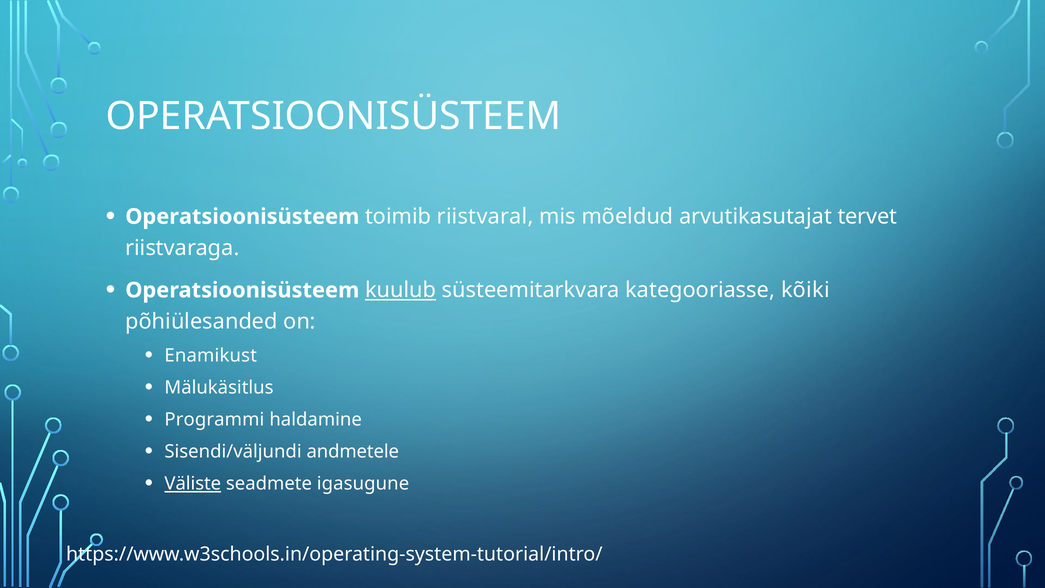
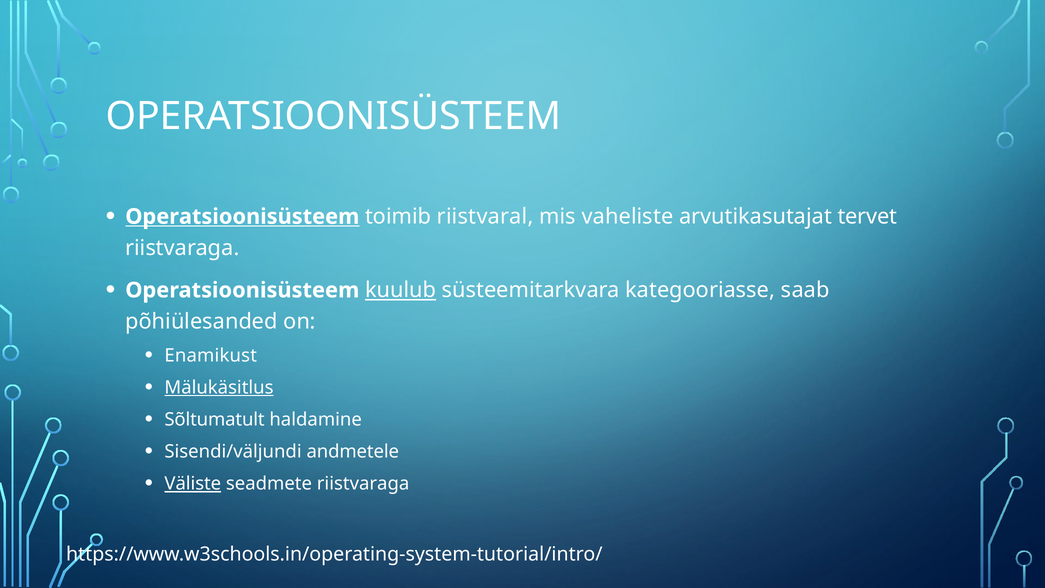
Operatsioonisüsteem at (242, 217) underline: none -> present
mõeldud: mõeldud -> vaheliste
kõiki: kõiki -> saab
Mälukäsitlus underline: none -> present
Programmi: Programmi -> Sõltumatult
seadmete igasugune: igasugune -> riistvaraga
